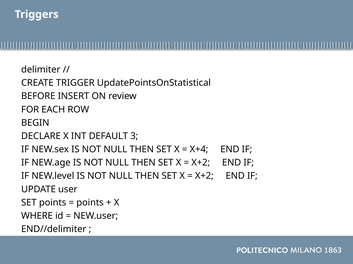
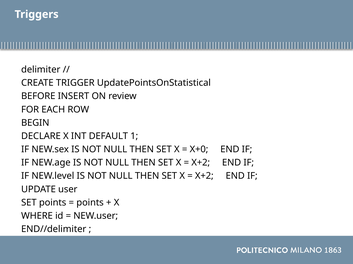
3: 3 -> 1
X+4: X+4 -> X+0
